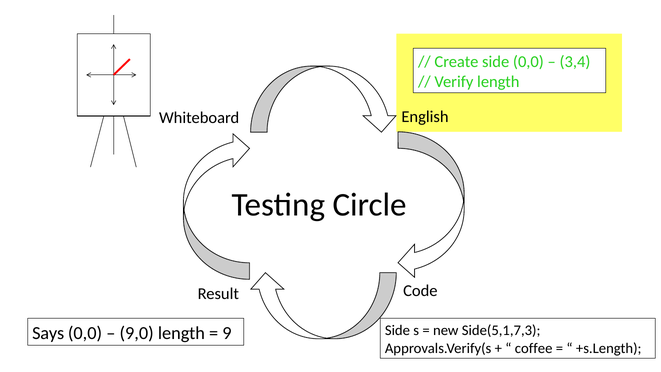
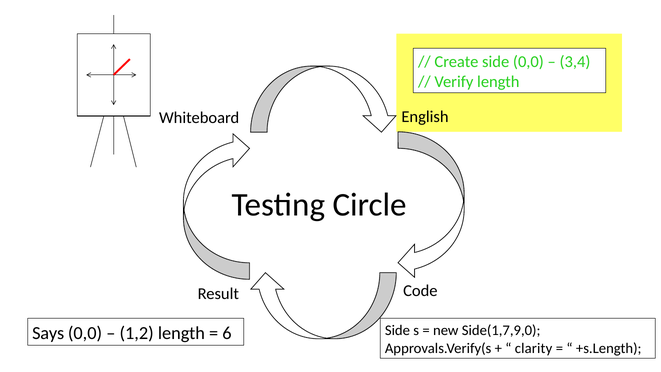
Side(5,1,7,3: Side(5,1,7,3 -> Side(1,7,9,0
9,0: 9,0 -> 1,2
9: 9 -> 6
coffee: coffee -> clarity
